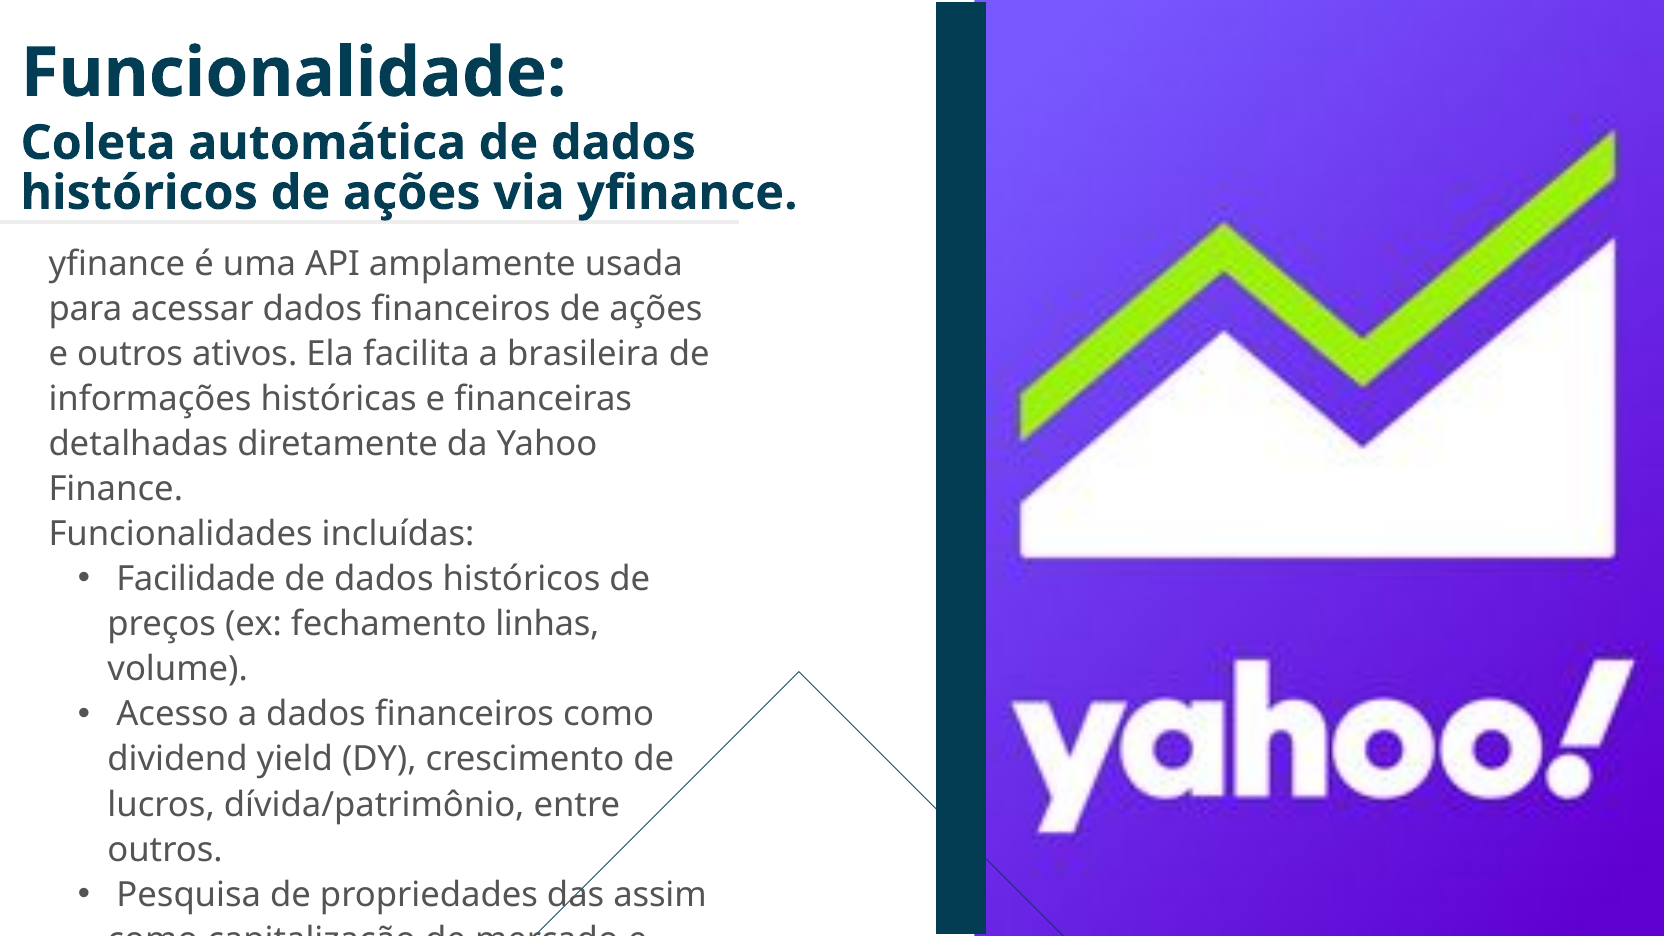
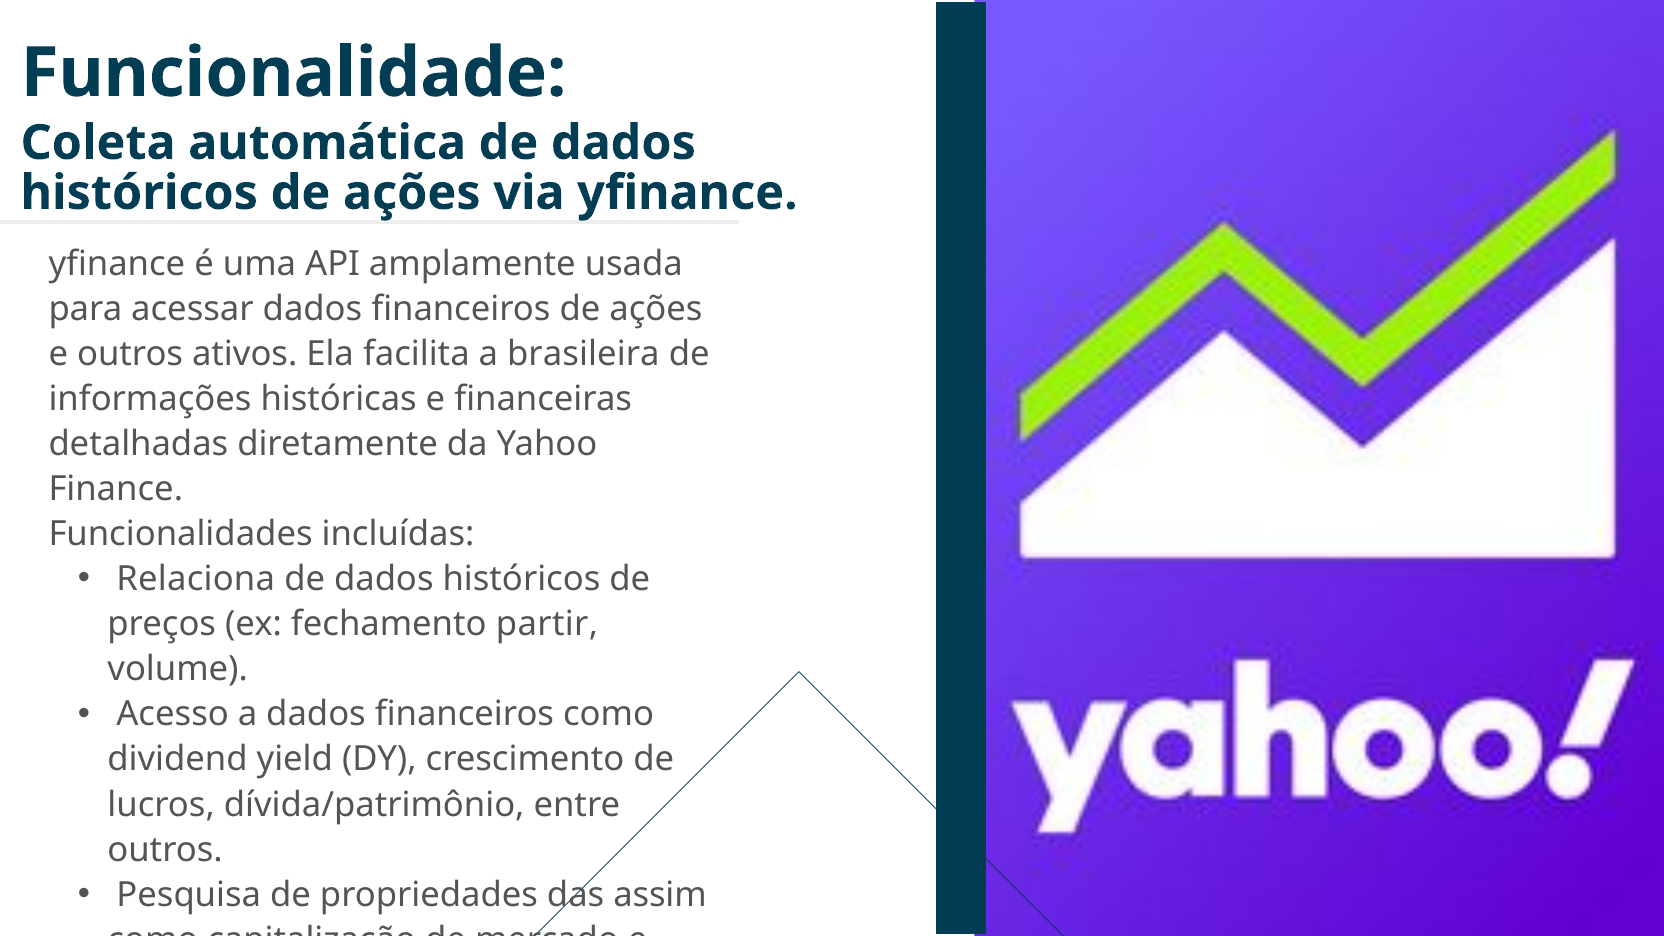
Facilidade: Facilidade -> Relaciona
linhas: linhas -> partir
